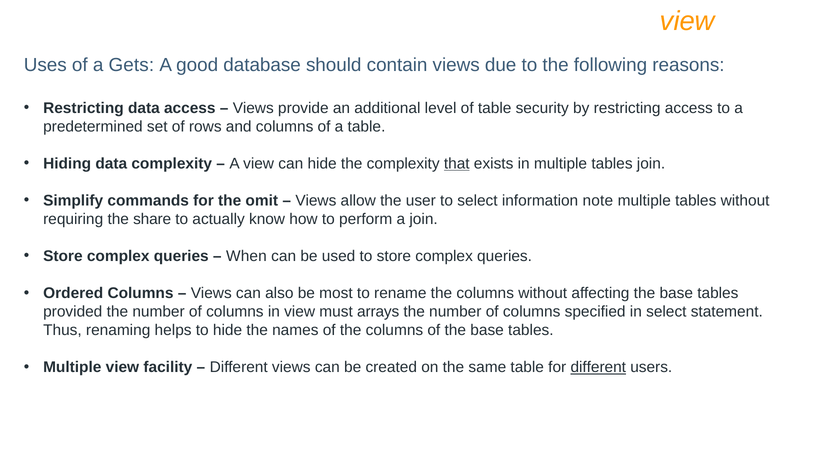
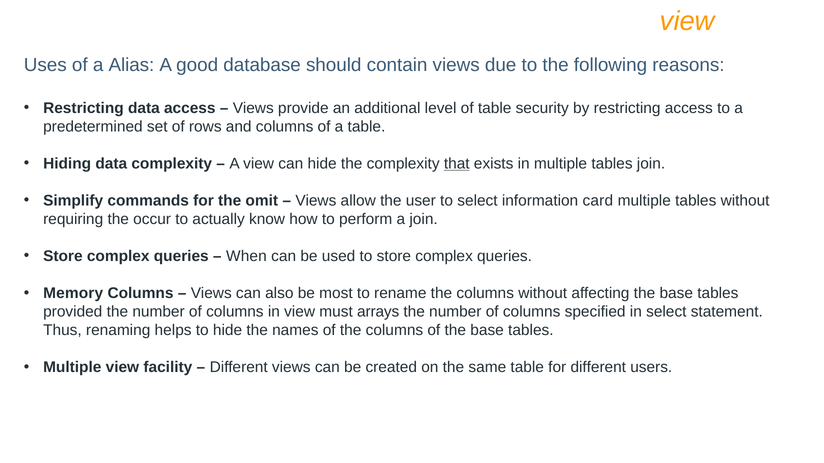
Gets: Gets -> Alias
note: note -> card
share: share -> occur
Ordered: Ordered -> Memory
different at (598, 368) underline: present -> none
